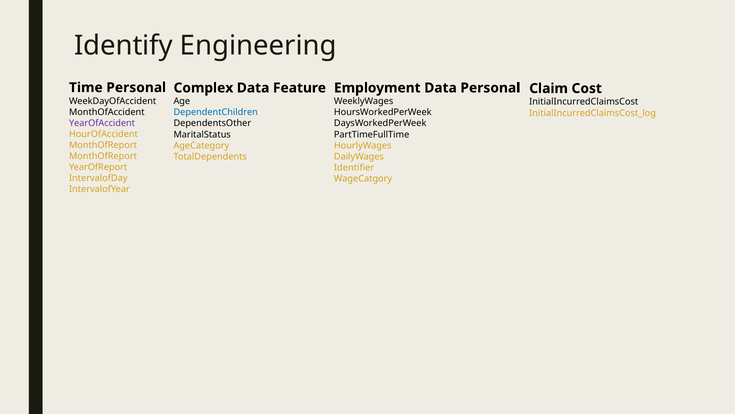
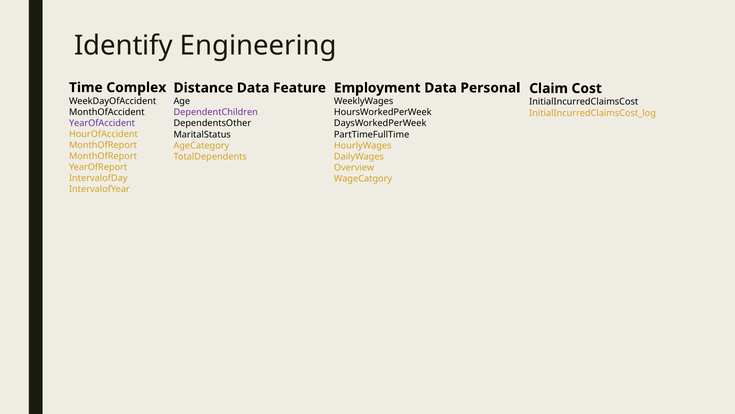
Time Personal: Personal -> Complex
Complex: Complex -> Distance
DependentChildren colour: blue -> purple
Identifier: Identifier -> Overview
